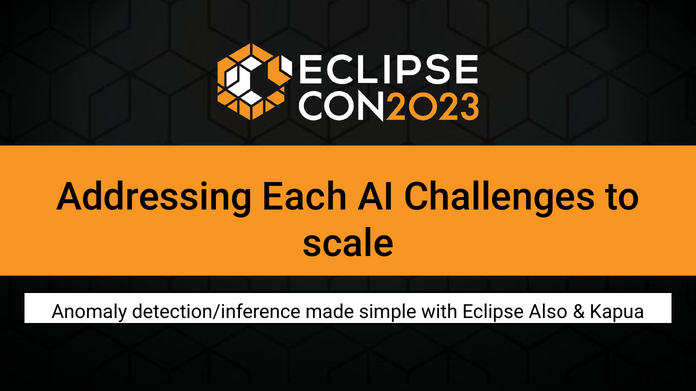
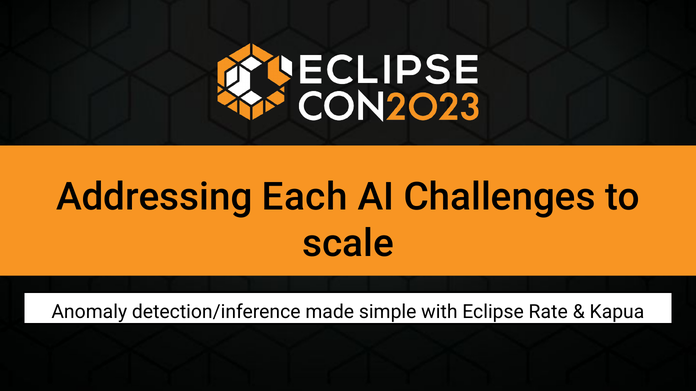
Also: Also -> Rate
